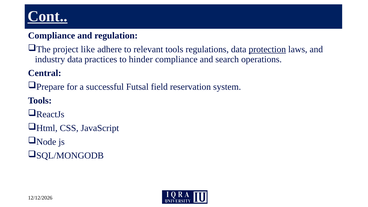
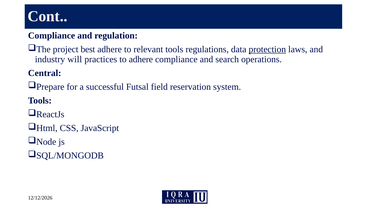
Cont underline: present -> none
like: like -> best
industry data: data -> will
to hinder: hinder -> adhere
